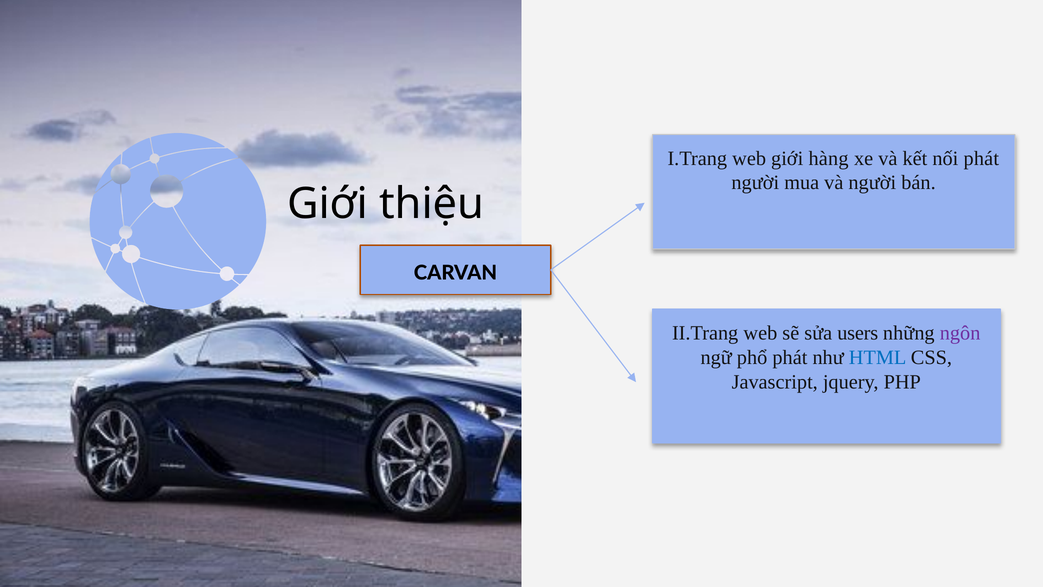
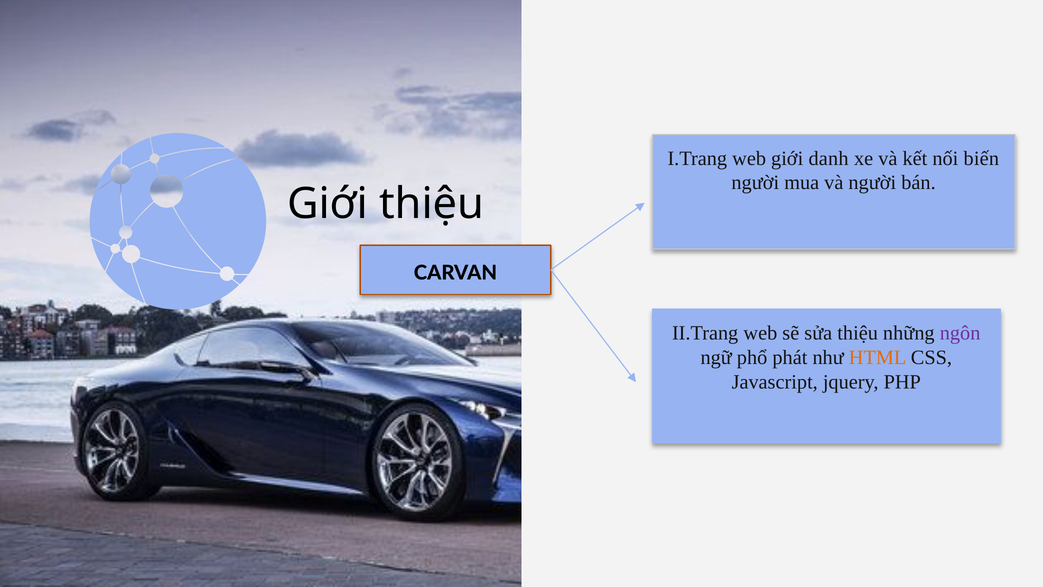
hàng: hàng -> danh
nối phát: phát -> biến
sửa users: users -> thiệu
HTML colour: blue -> orange
